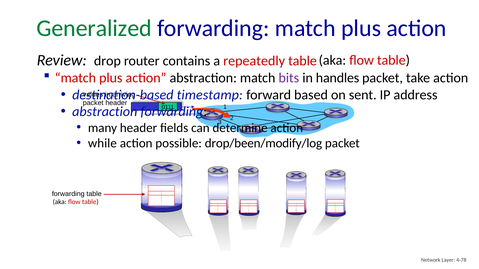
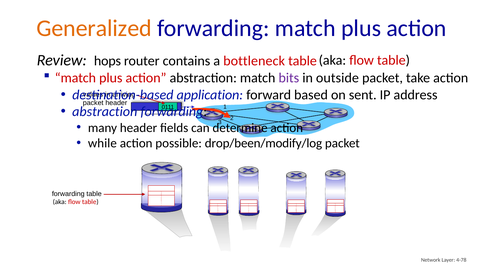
Generalized colour: green -> orange
drop: drop -> hops
repeatedly: repeatedly -> bottleneck
handles: handles -> outside
timestamp: timestamp -> application
